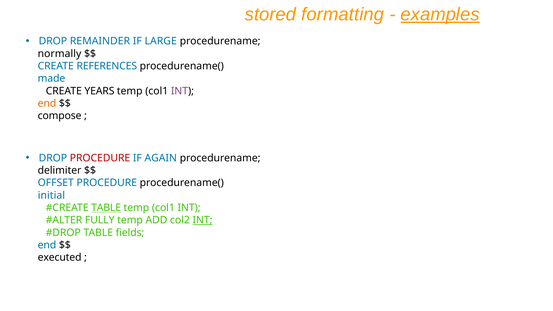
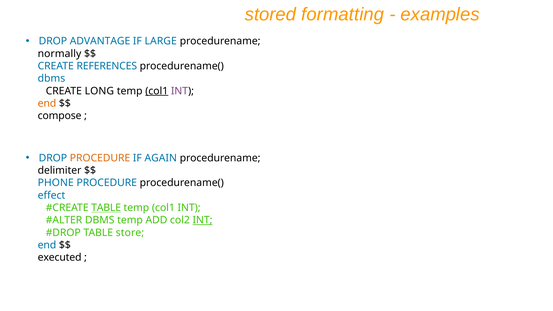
examples underline: present -> none
REMAINDER: REMAINDER -> ADVANTAGE
made at (51, 79): made -> dbms
YEARS: YEARS -> LONG
col1 at (157, 91) underline: none -> present
PROCEDURE at (100, 158) colour: red -> orange
OFFSET: OFFSET -> PHONE
initial: initial -> effect
FULLY at (100, 220): FULLY -> DBMS
fields: fields -> store
